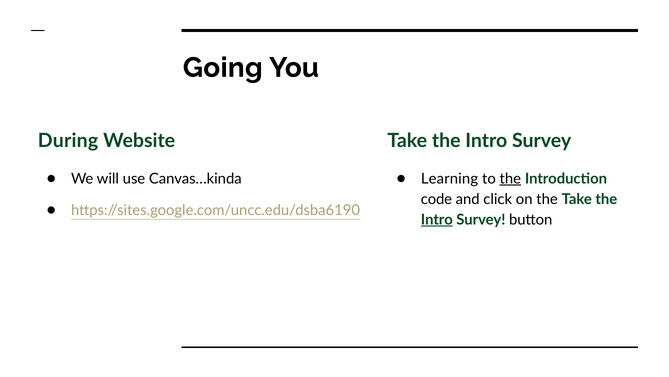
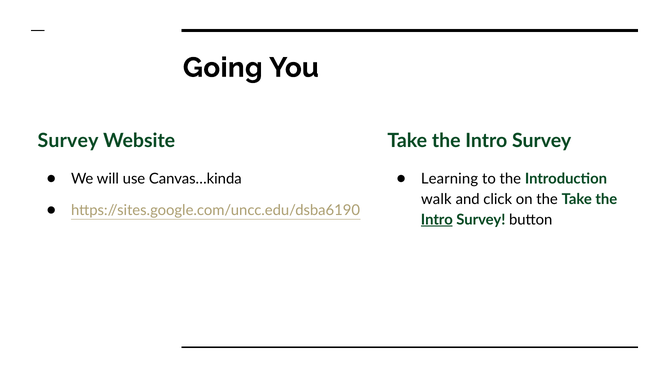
During at (68, 141): During -> Survey
the at (510, 178) underline: present -> none
code: code -> walk
